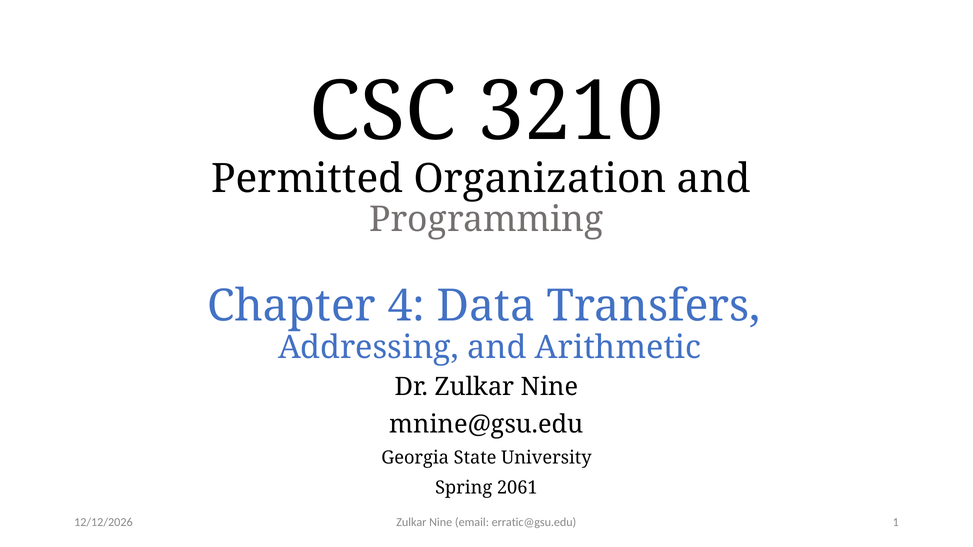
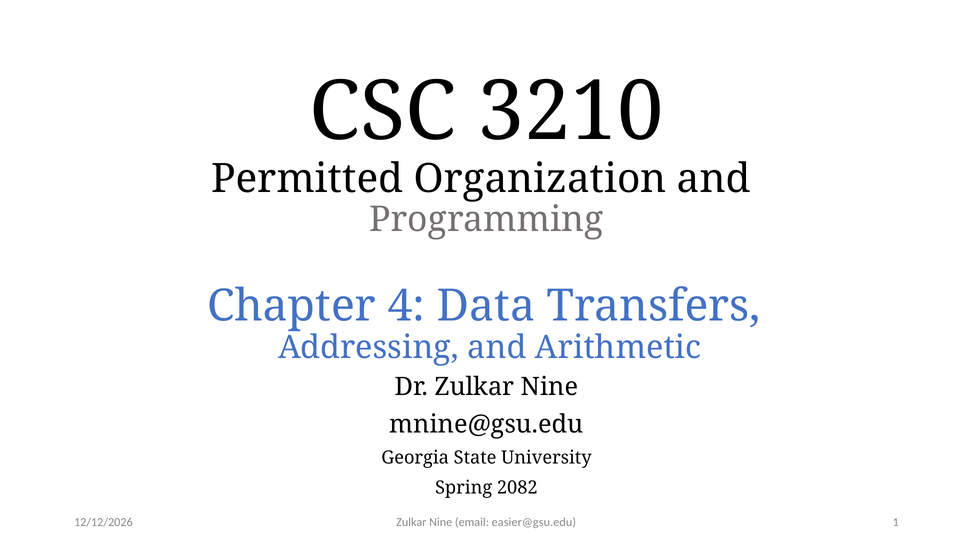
2061: 2061 -> 2082
erratic@gsu.edu: erratic@gsu.edu -> easier@gsu.edu
